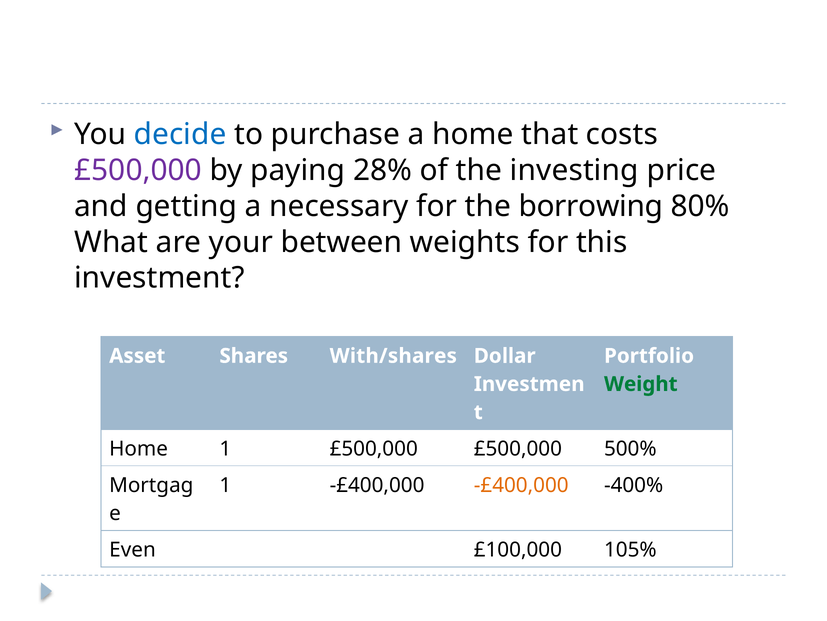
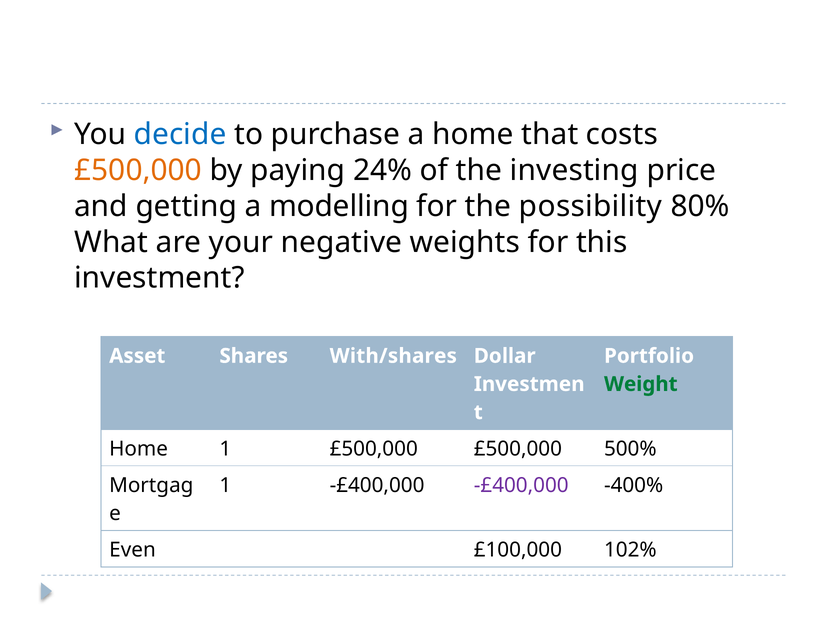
£500,000 at (138, 170) colour: purple -> orange
28%: 28% -> 24%
necessary: necessary -> modelling
borrowing: borrowing -> possibility
between: between -> negative
-£400,000 at (521, 485) colour: orange -> purple
105%: 105% -> 102%
